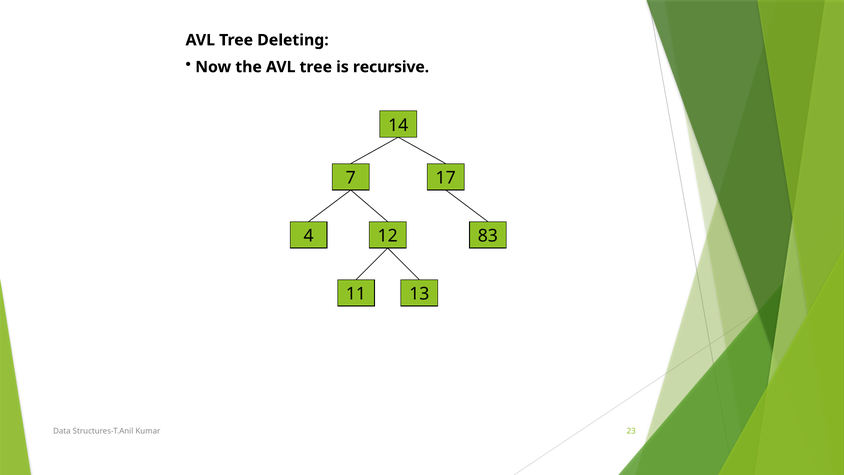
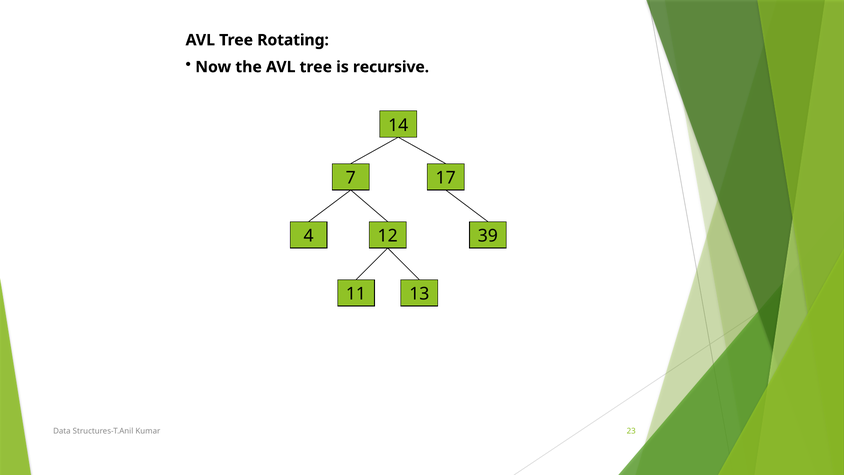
Deleting: Deleting -> Rotating
83: 83 -> 39
